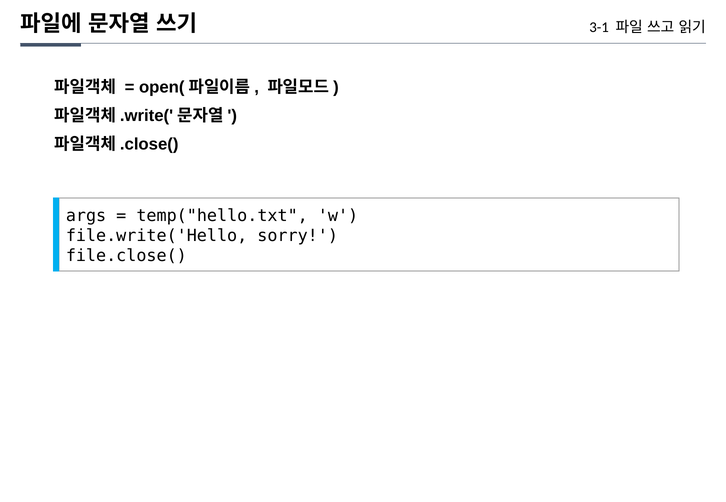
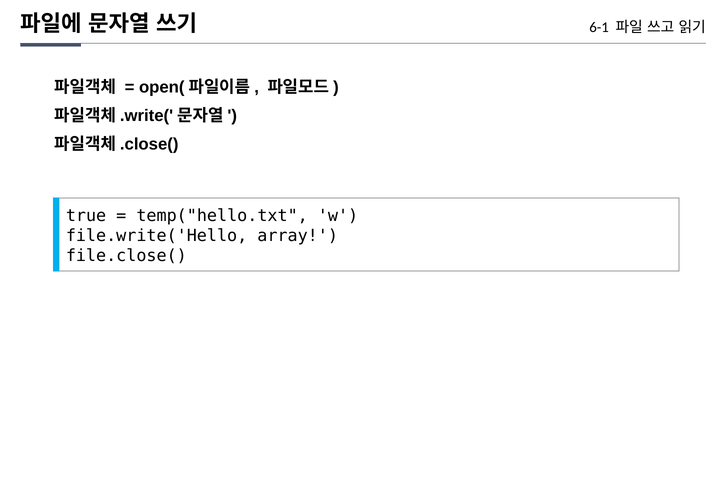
3-1: 3-1 -> 6-1
args: args -> true
sorry: sorry -> array
